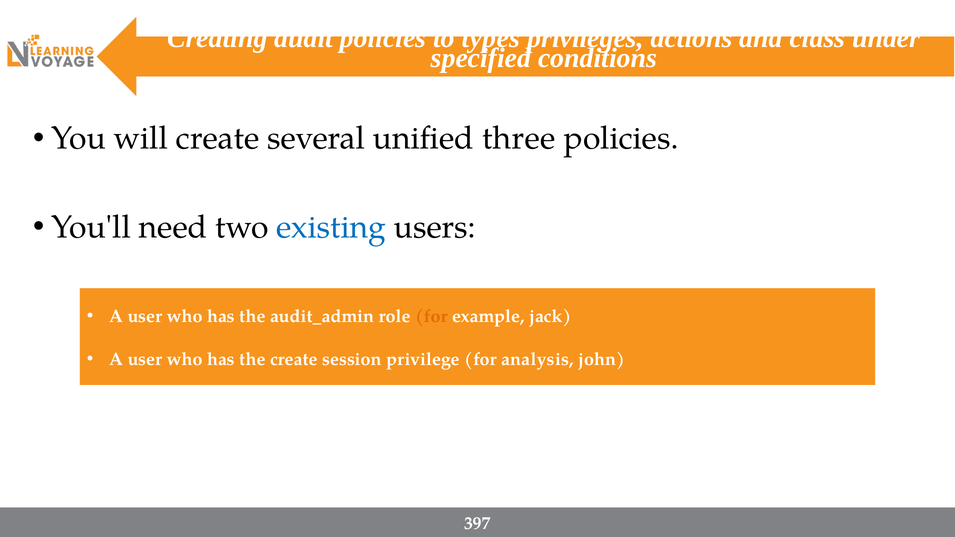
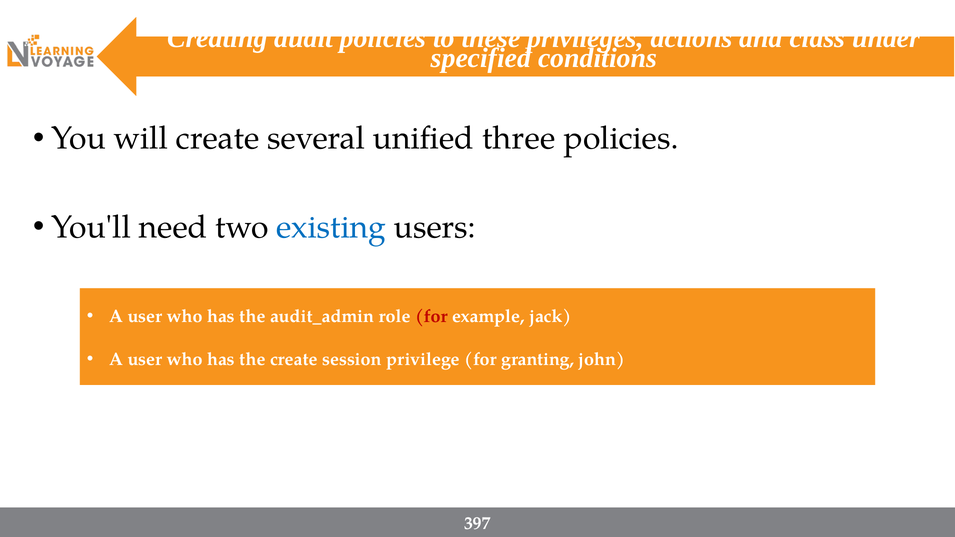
types: types -> these
for at (431, 316) colour: orange -> red
analysis: analysis -> granting
